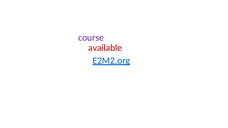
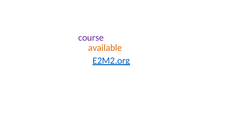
available colour: red -> orange
